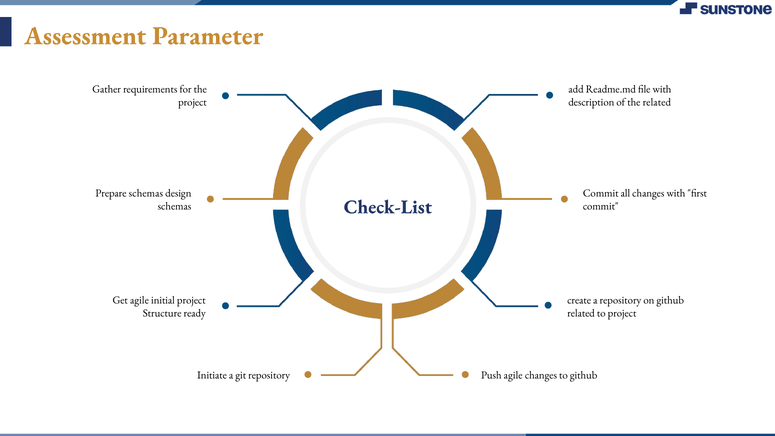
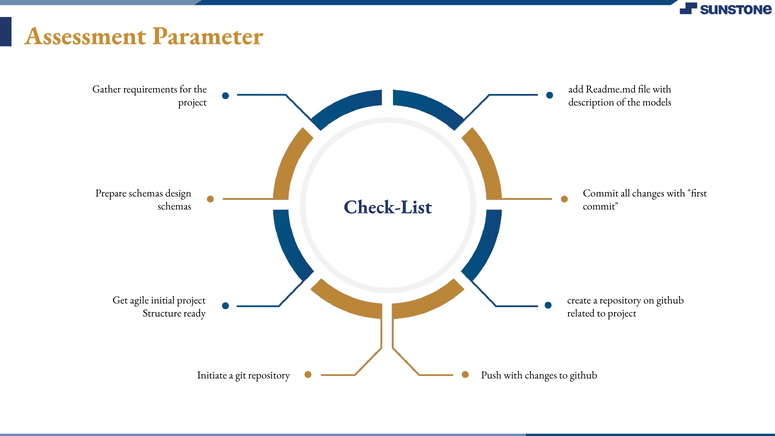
the related: related -> models
Push agile: agile -> with
